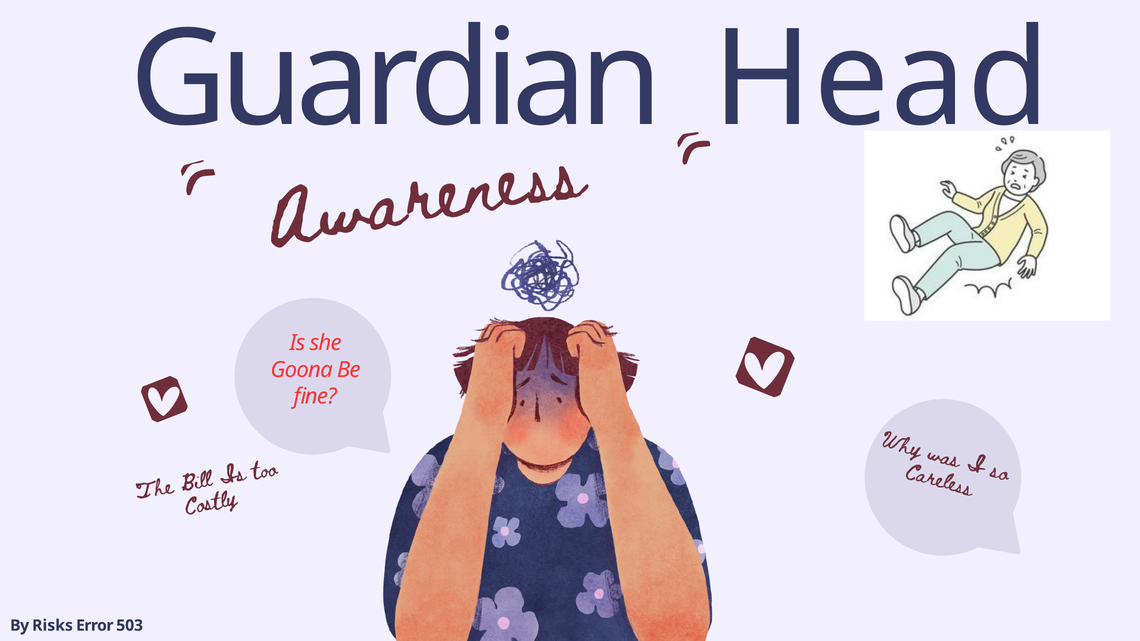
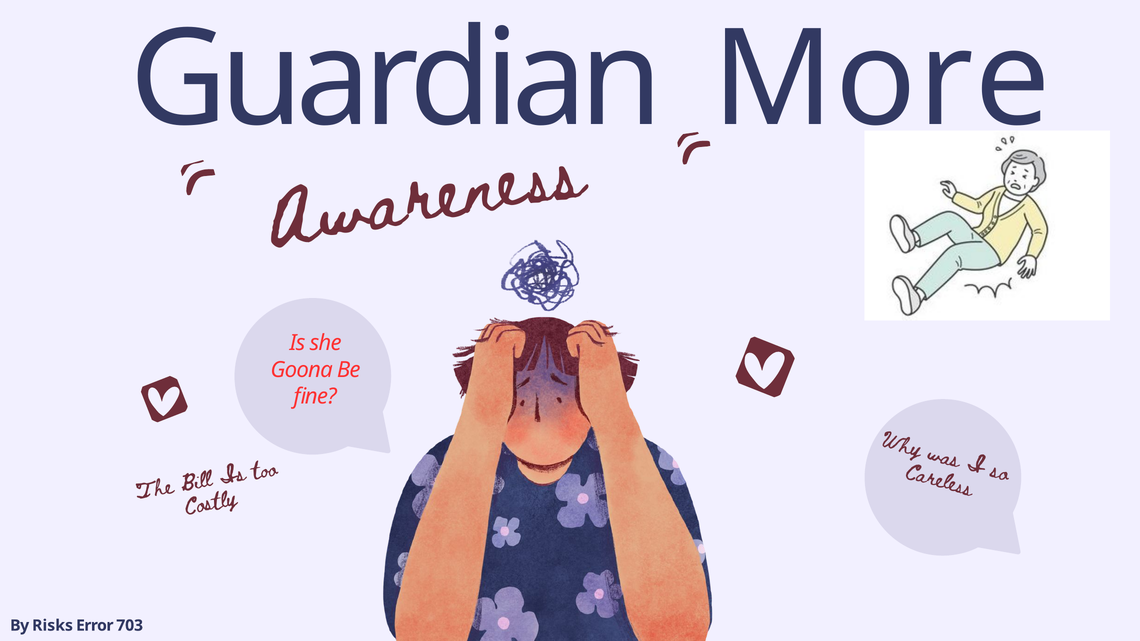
Head: Head -> More
503: 503 -> 703
